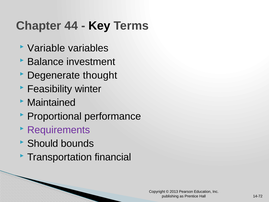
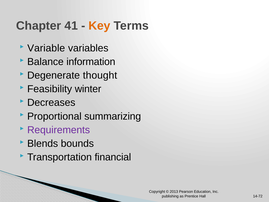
44: 44 -> 41
Key colour: black -> orange
investment: investment -> information
Maintained: Maintained -> Decreases
performance: performance -> summarizing
Should: Should -> Blends
